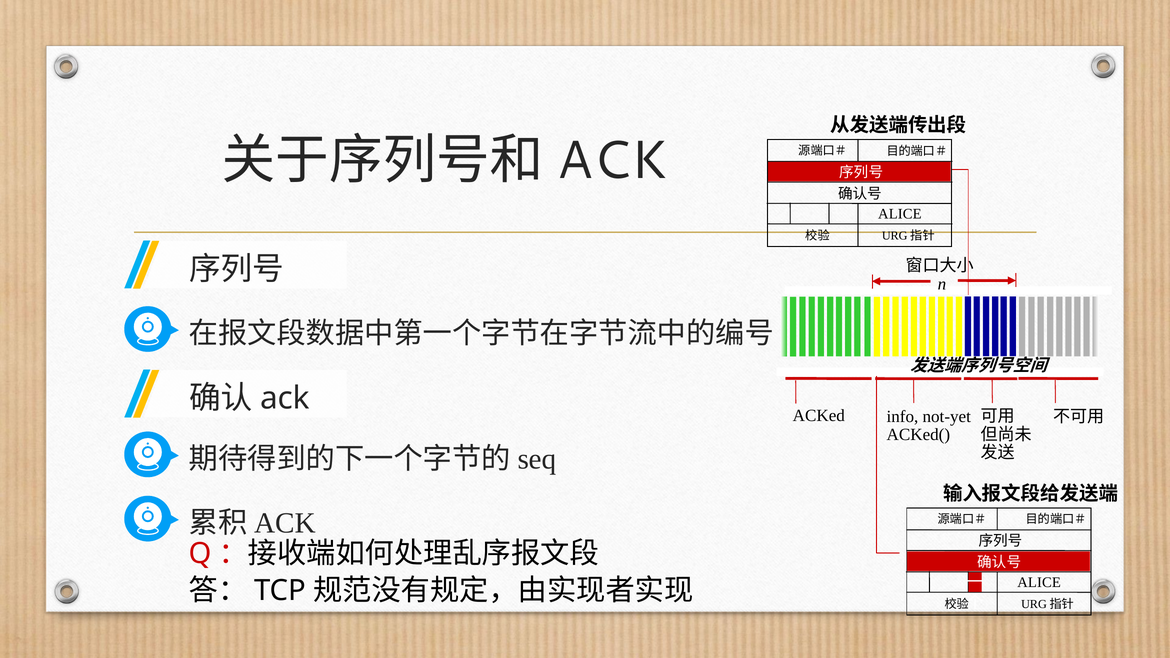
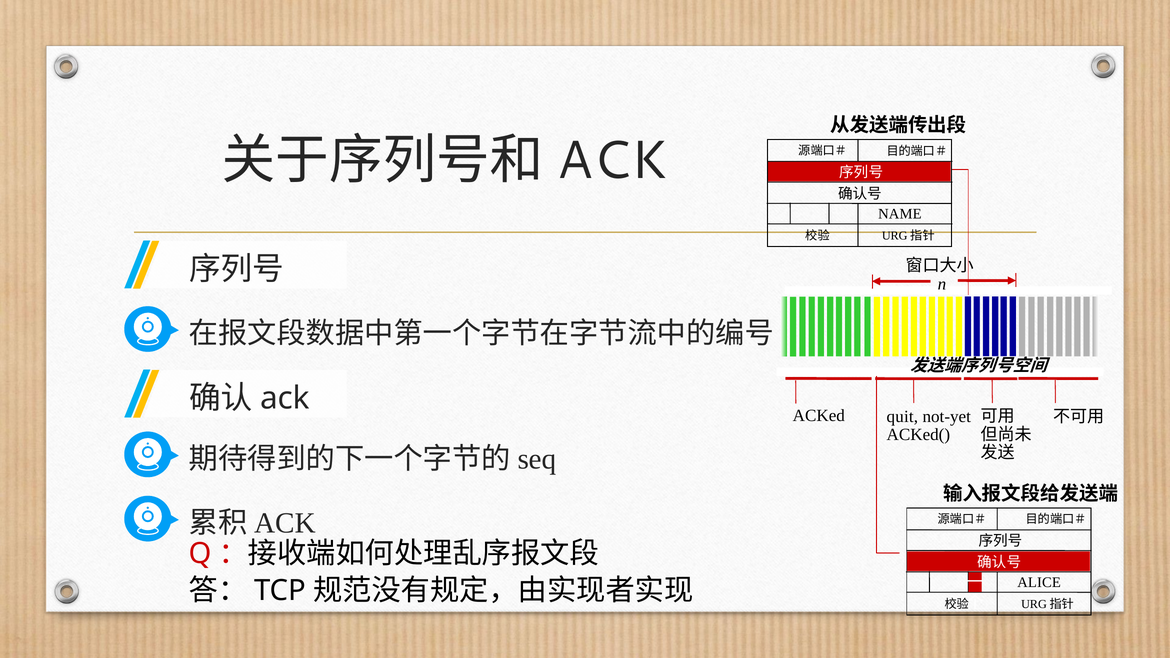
ALICE at (900, 214): ALICE -> NAME
info: info -> quit
